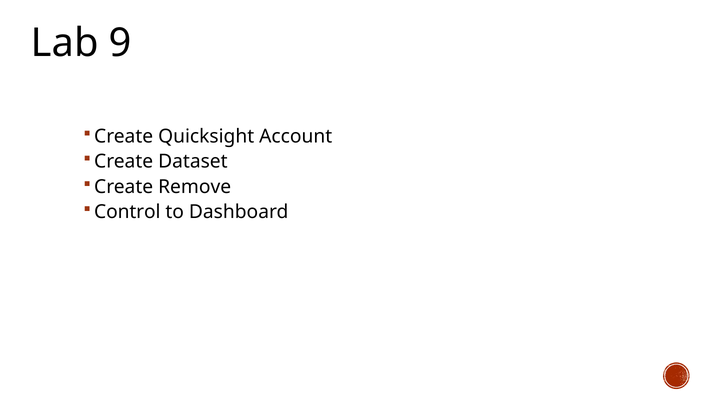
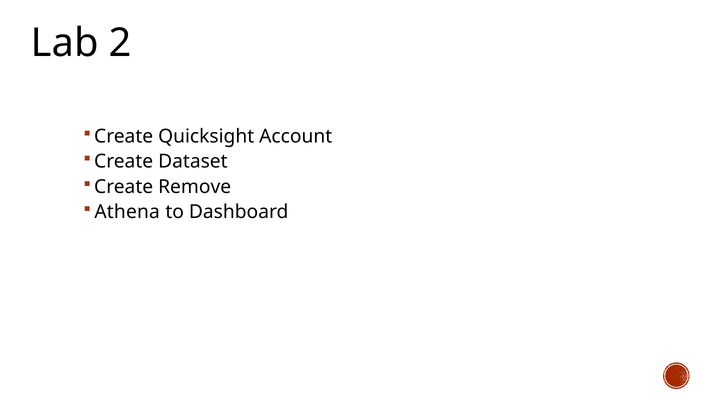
9: 9 -> 2
Control: Control -> Athena
